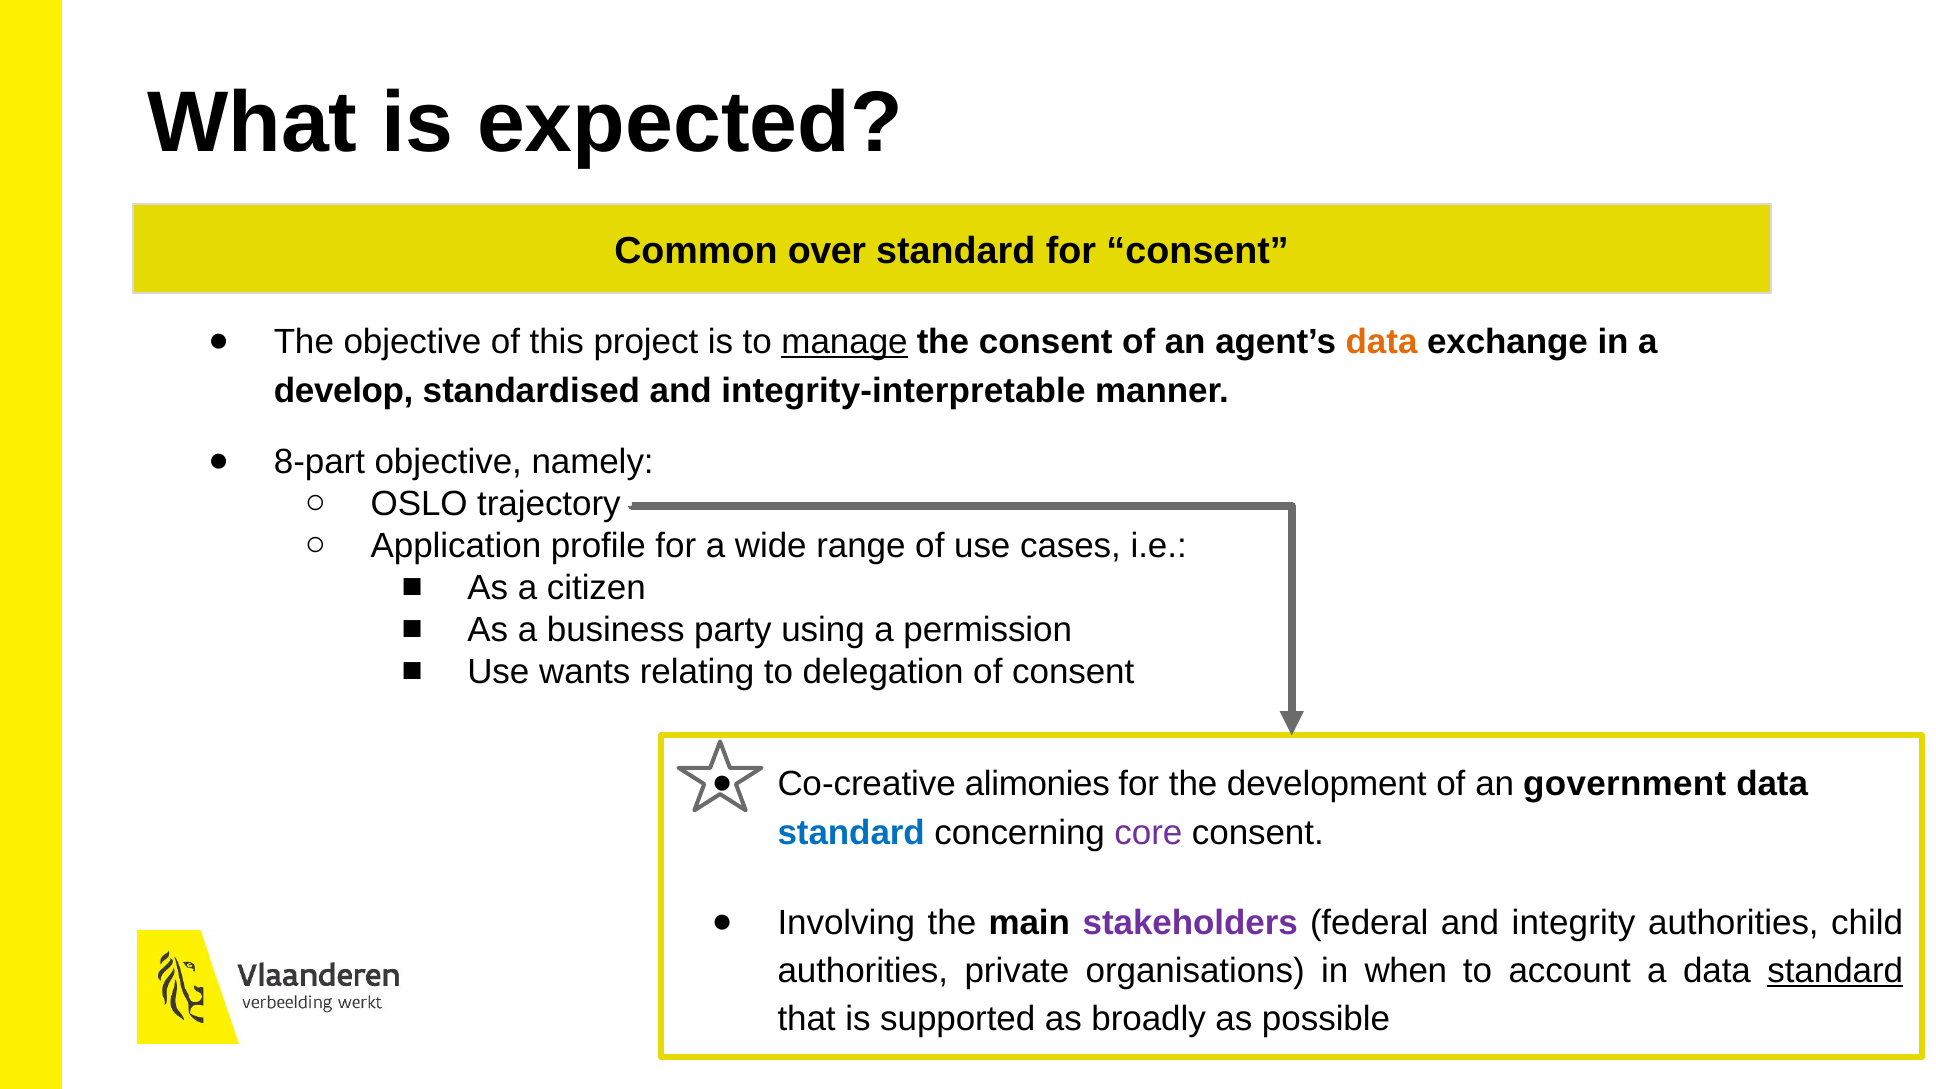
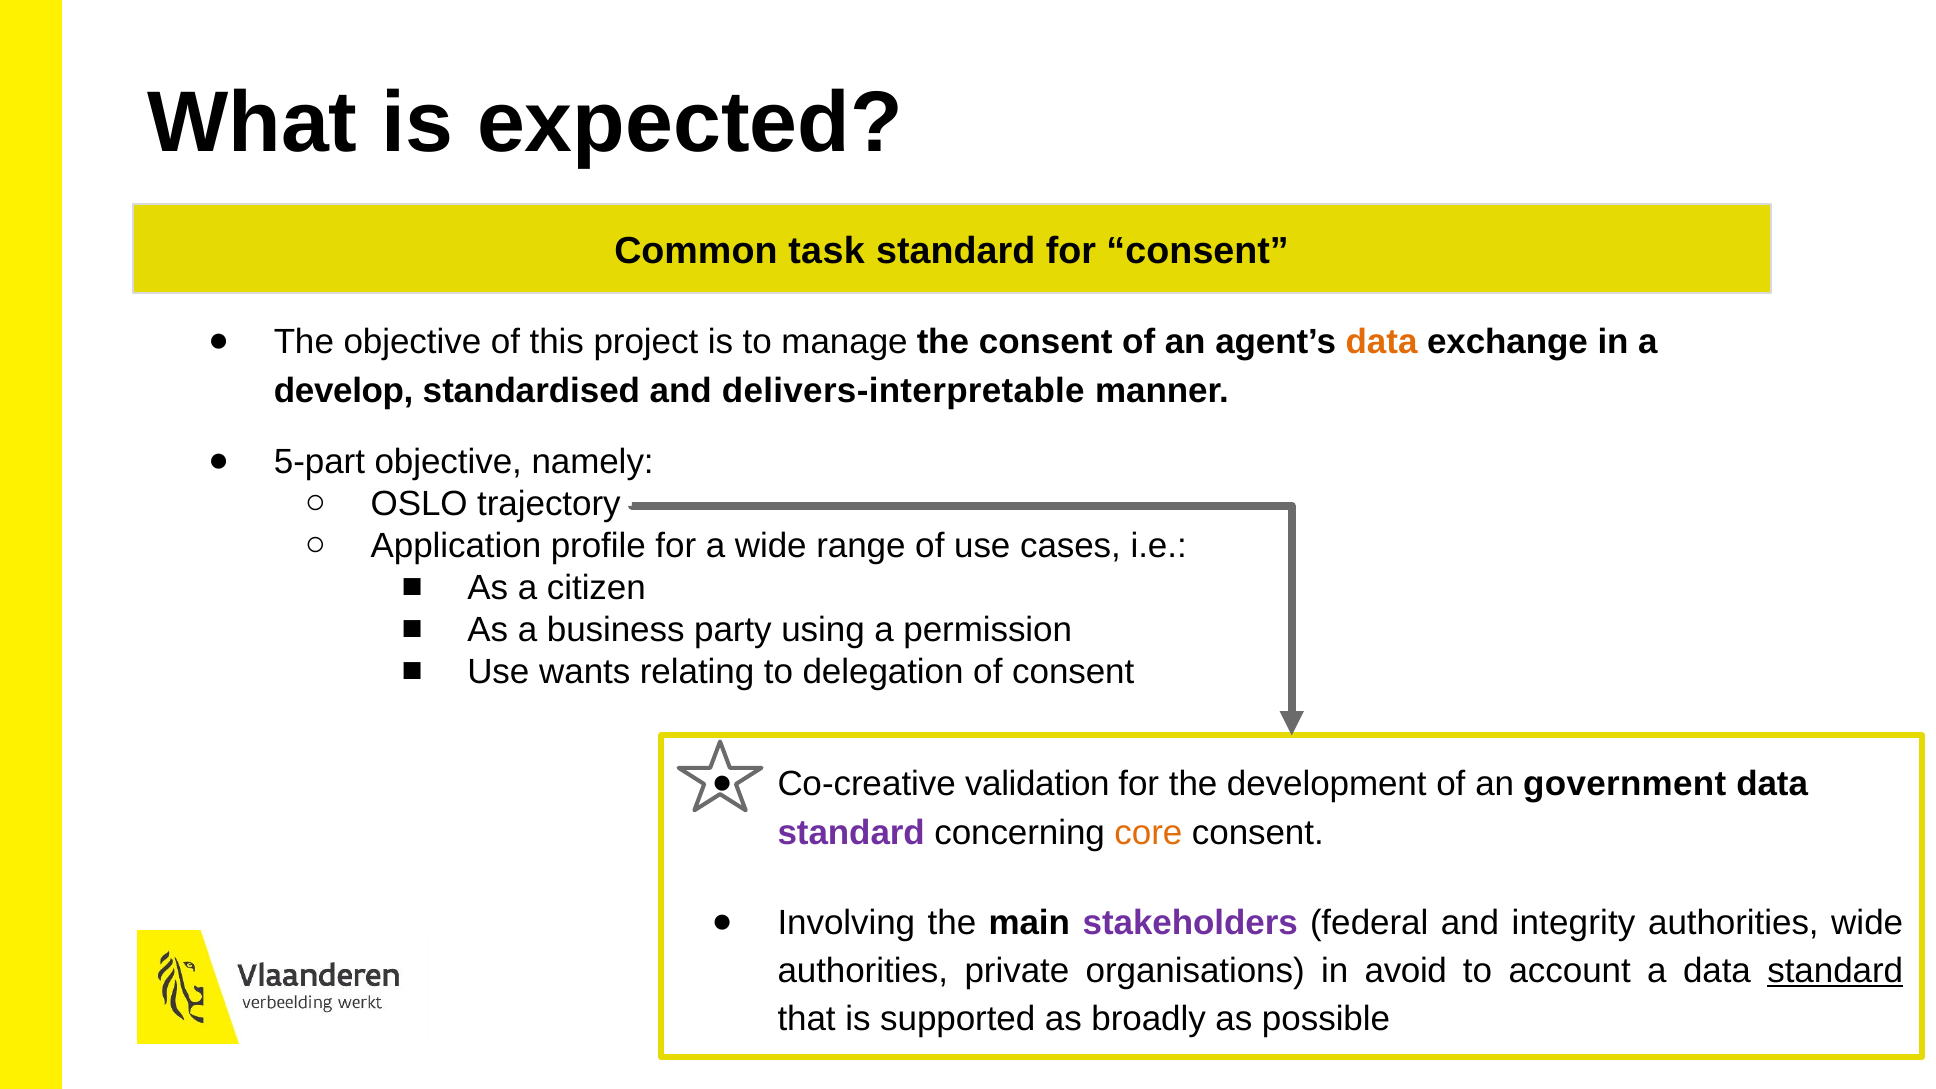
over: over -> task
manage underline: present -> none
integrity-interpretable: integrity-interpretable -> delivers-interpretable
8-part: 8-part -> 5-part
alimonies: alimonies -> validation
standard at (851, 833) colour: blue -> purple
core colour: purple -> orange
authorities child: child -> wide
when: when -> avoid
